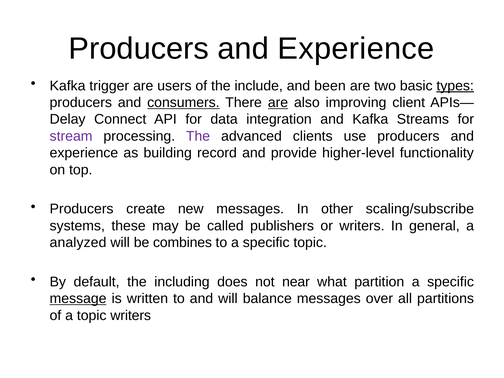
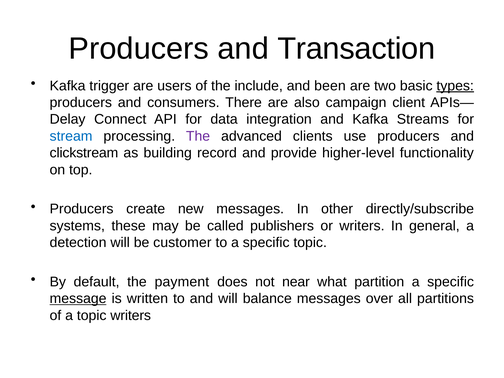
Experience at (356, 49): Experience -> Transaction
consumers underline: present -> none
are at (278, 103) underline: present -> none
improving: improving -> campaign
stream colour: purple -> blue
experience at (84, 153): experience -> clickstream
scaling/subscribe: scaling/subscribe -> directly/subscribe
analyzed: analyzed -> detection
combines: combines -> customer
including: including -> payment
